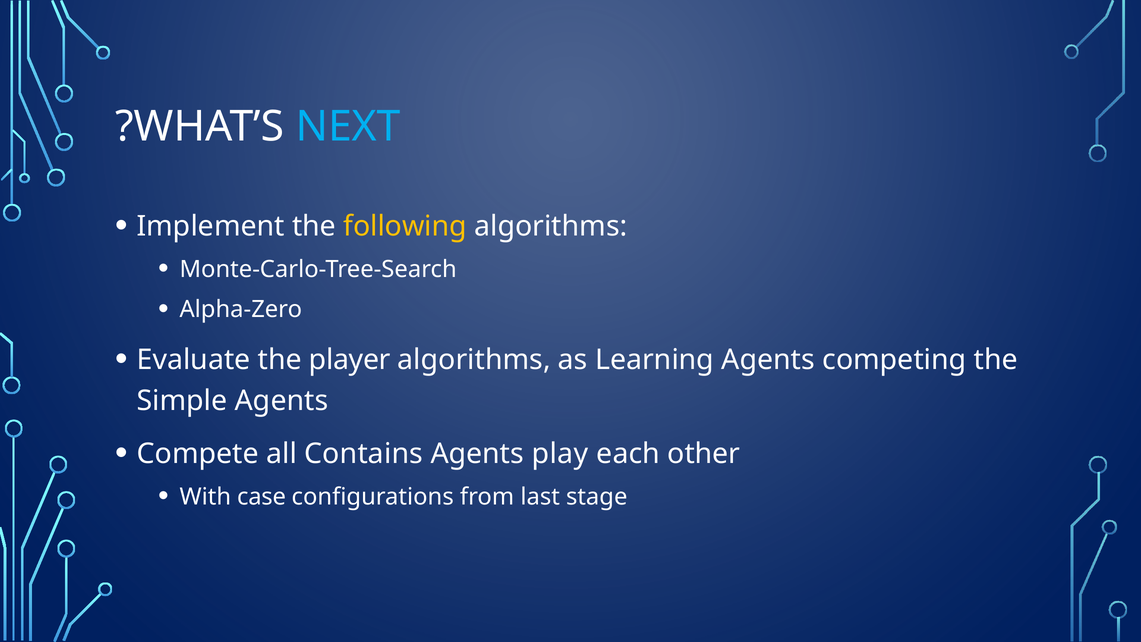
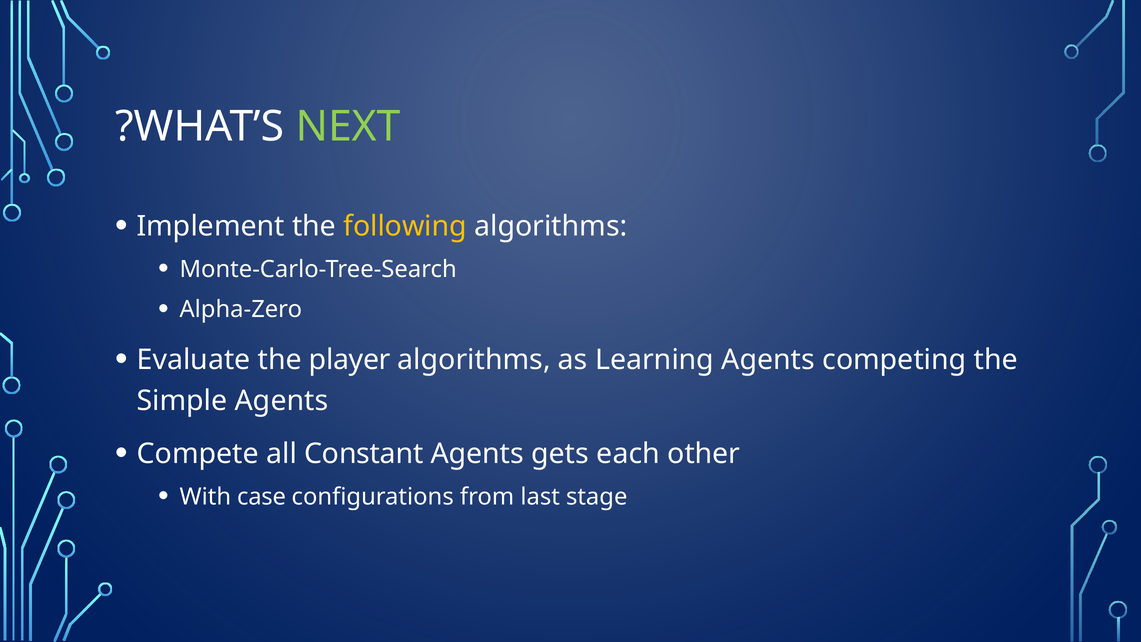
NEXT colour: light blue -> light green
Contains: Contains -> Constant
play: play -> gets
